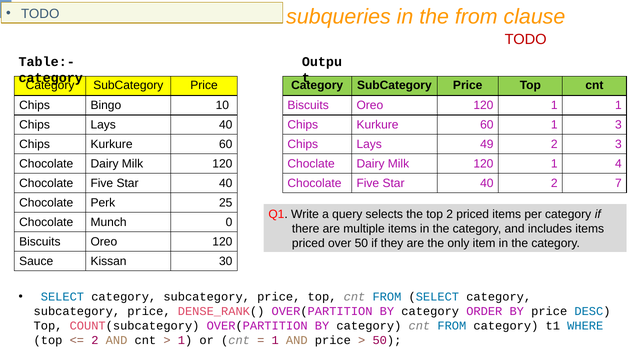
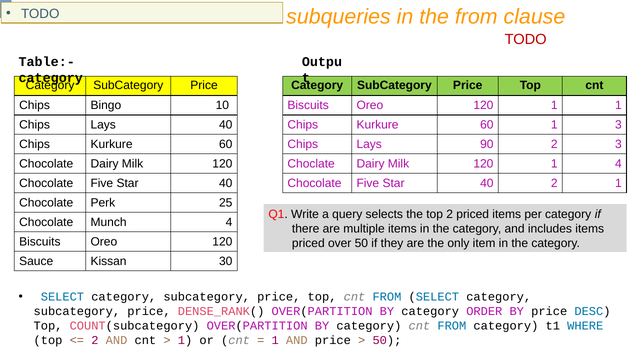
49: 49 -> 90
2 7: 7 -> 1
Munch 0: 0 -> 4
